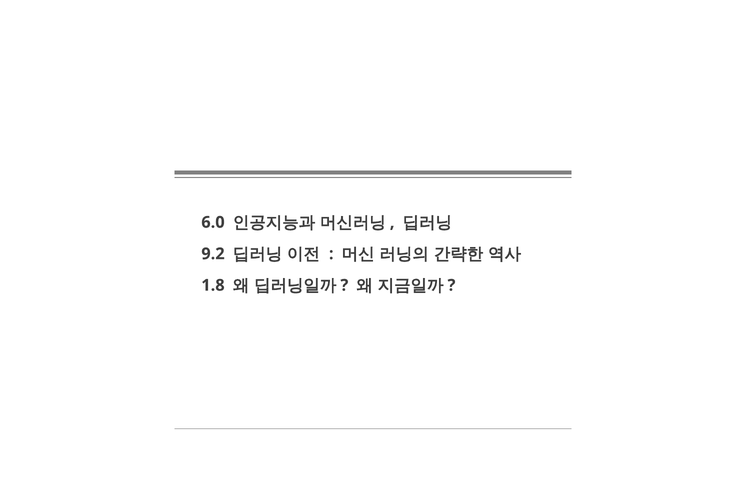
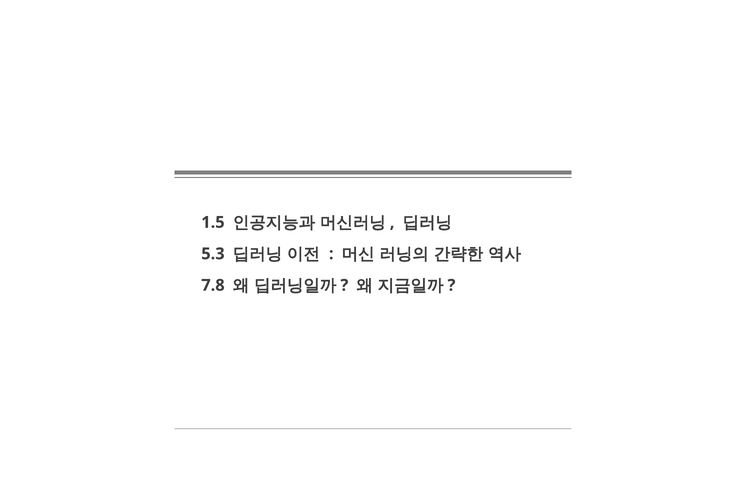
6.0: 6.0 -> 1.5
9.2: 9.2 -> 5.3
1.8: 1.8 -> 7.8
